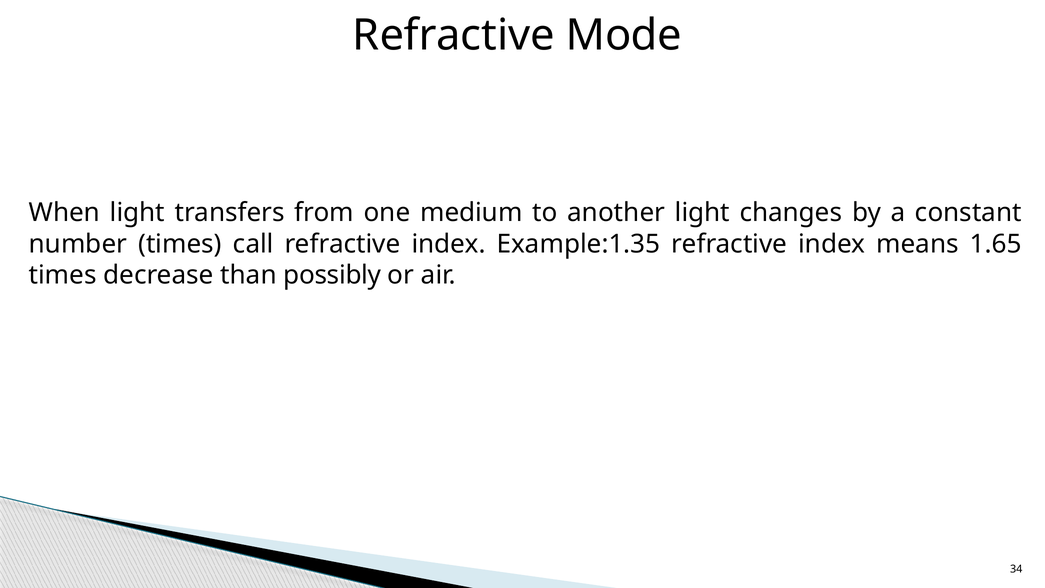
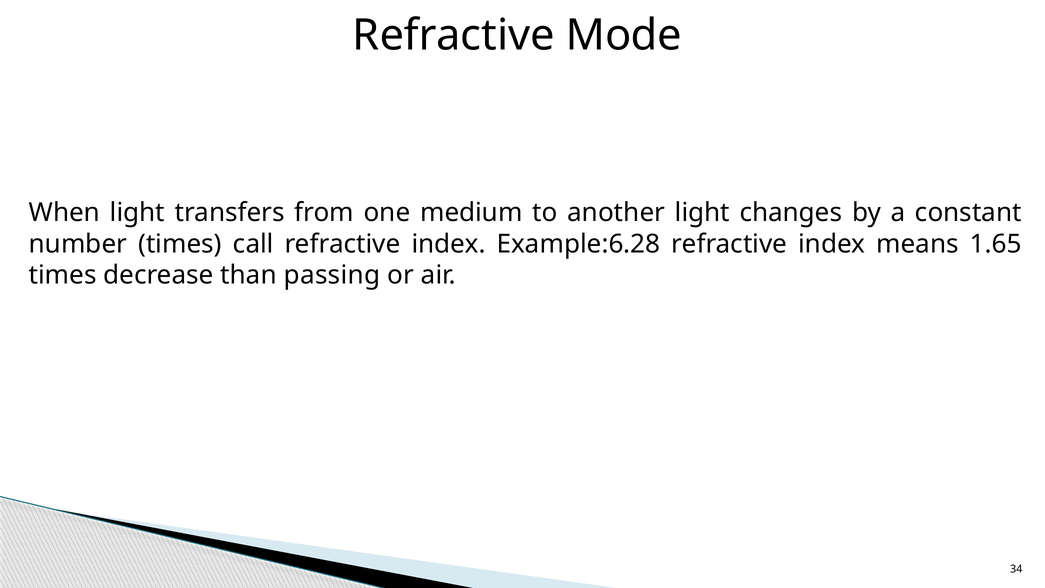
Example:1.35: Example:1.35 -> Example:6.28
possibly: possibly -> passing
